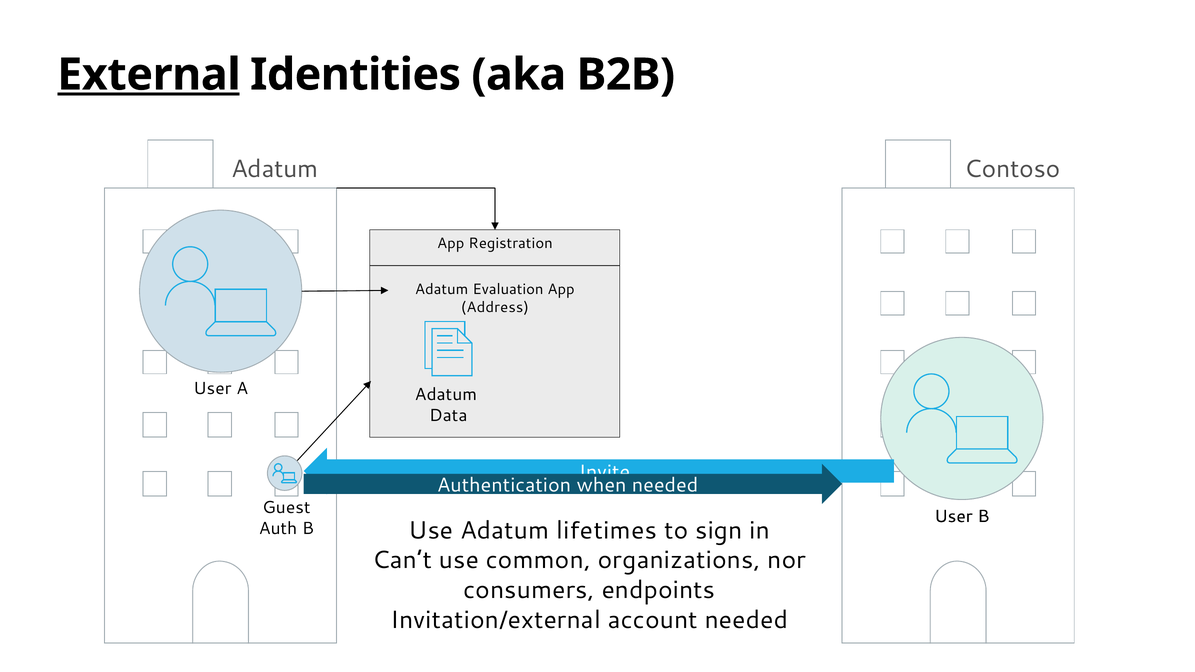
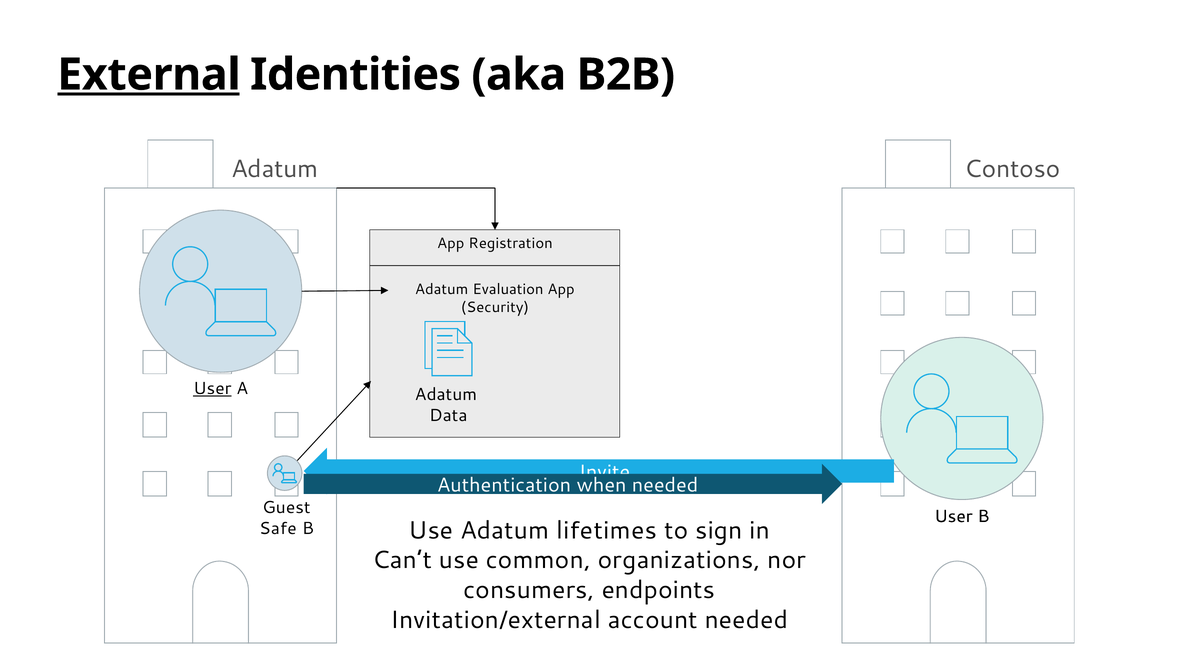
Address: Address -> Security
User at (212, 389) underline: none -> present
Auth: Auth -> Safe
